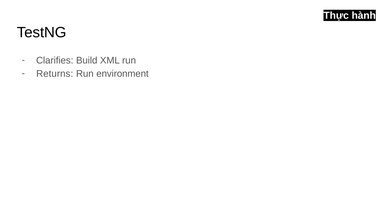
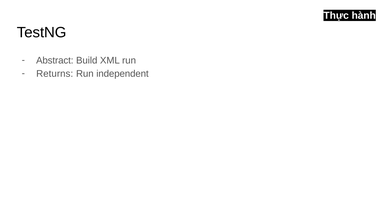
Clarifies: Clarifies -> Abstract
environment: environment -> independent
